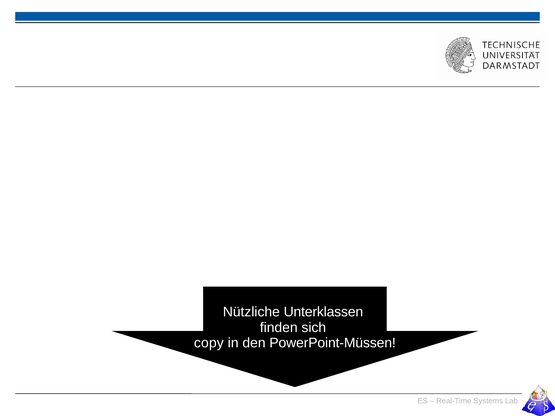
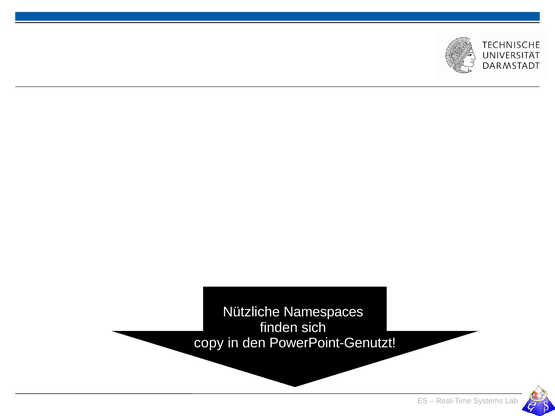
Unterklassen: Unterklassen -> Namespaces
PowerPoint-Müssen: PowerPoint-Müssen -> PowerPoint-Genutzt
